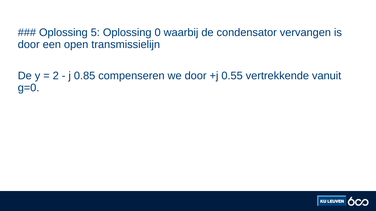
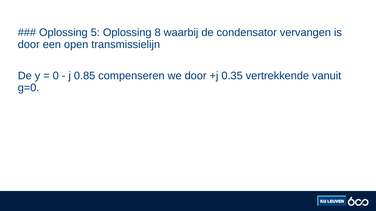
0: 0 -> 8
2: 2 -> 0
0.55: 0.55 -> 0.35
